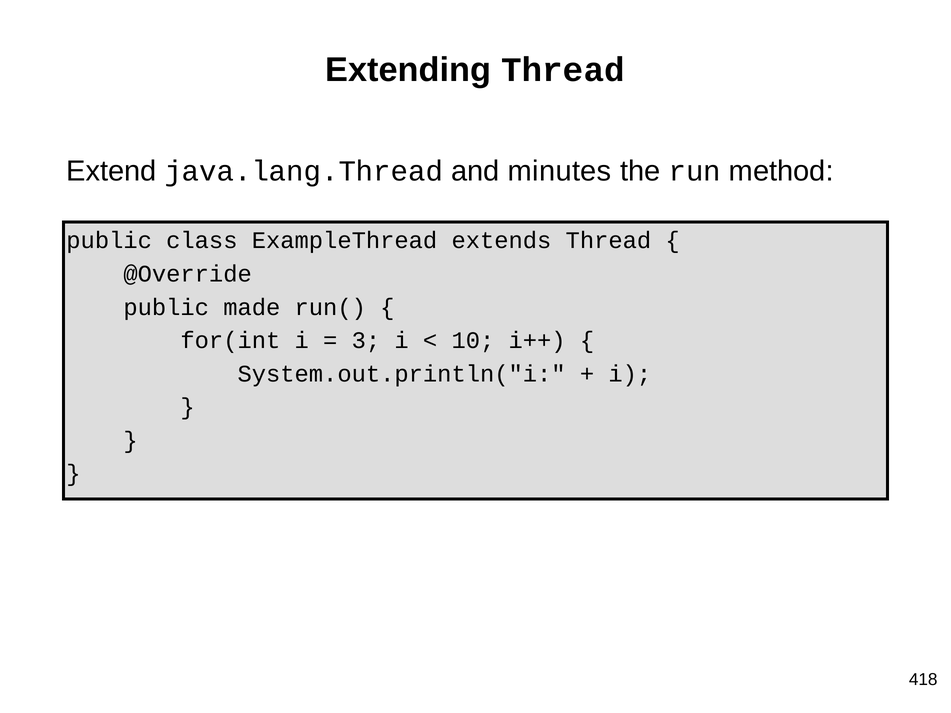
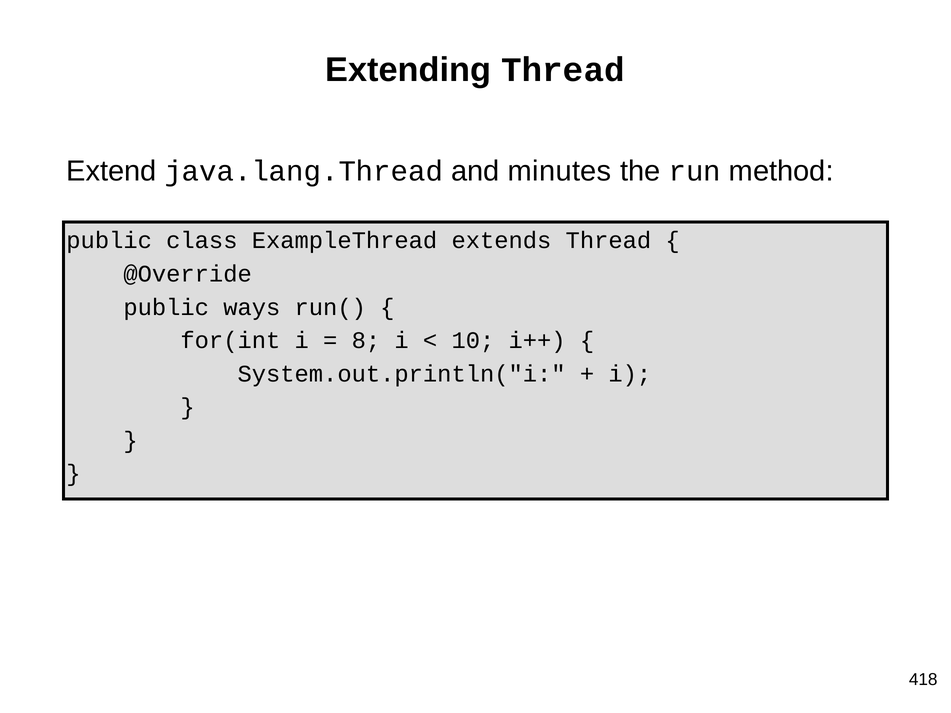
made: made -> ways
3: 3 -> 8
